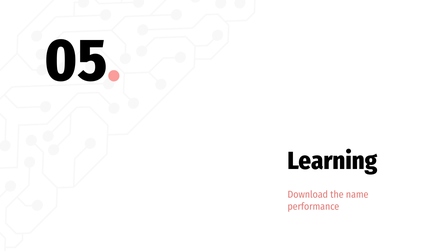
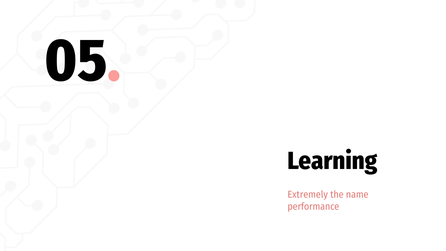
Download: Download -> Extremely
